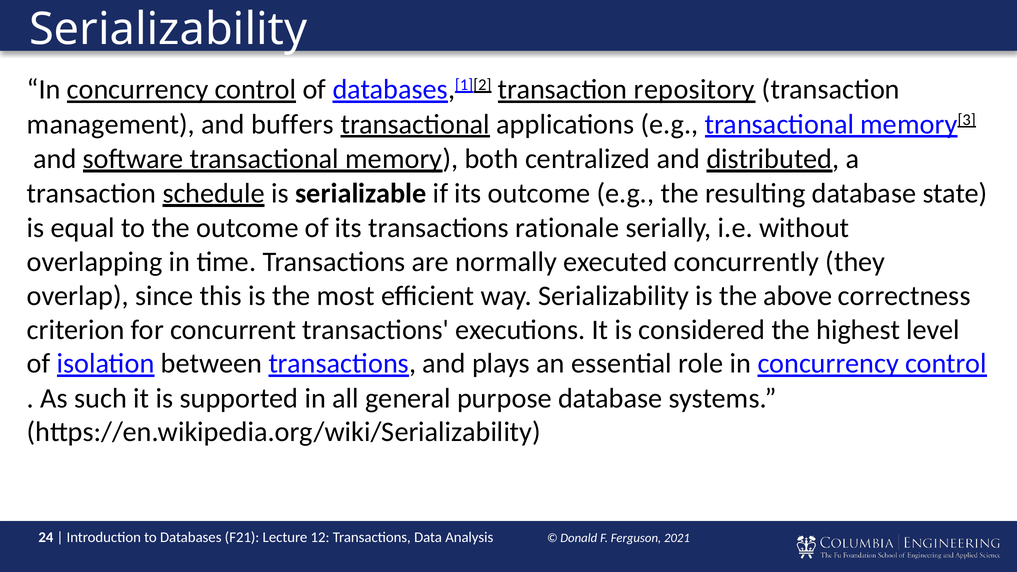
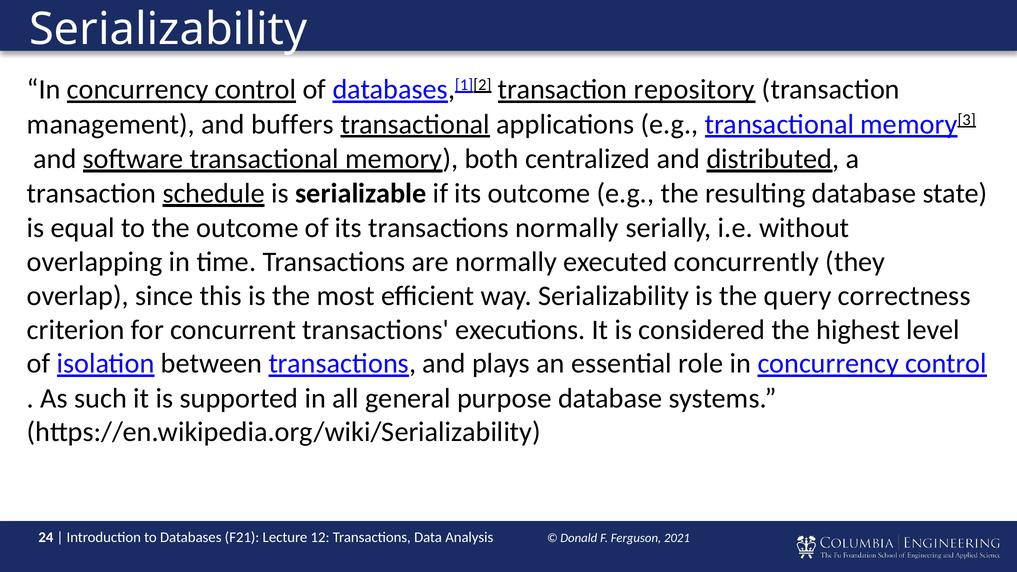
transactions rationale: rationale -> normally
above: above -> query
